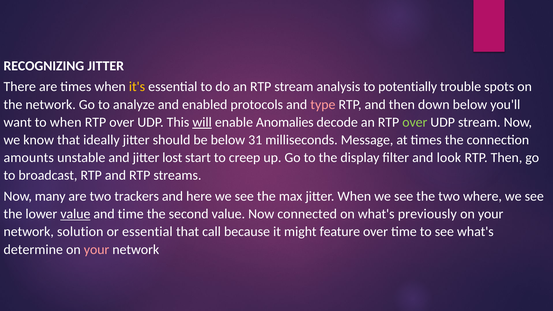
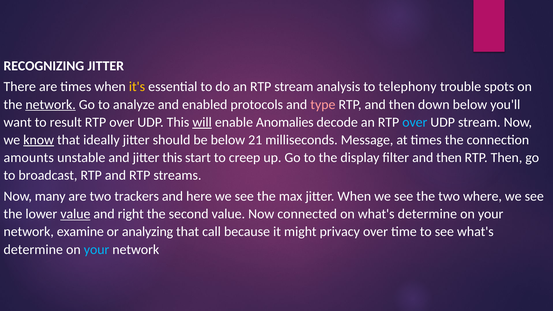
potentially: potentially -> telephony
network at (51, 104) underline: none -> present
to when: when -> result
over at (415, 122) colour: light green -> light blue
know underline: none -> present
31: 31 -> 21
jitter lost: lost -> this
filter and look: look -> then
and time: time -> right
on what's previously: previously -> determine
solution: solution -> examine
or essential: essential -> analyzing
feature: feature -> privacy
your at (97, 250) colour: pink -> light blue
